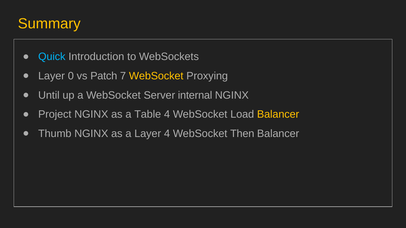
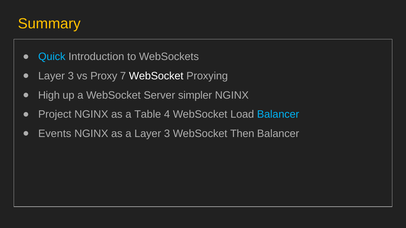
0 at (71, 76): 0 -> 3
Patch: Patch -> Proxy
WebSocket at (156, 76) colour: yellow -> white
Until: Until -> High
internal: internal -> simpler
Balancer at (278, 115) colour: yellow -> light blue
Thumb: Thumb -> Events
a Layer 4: 4 -> 3
